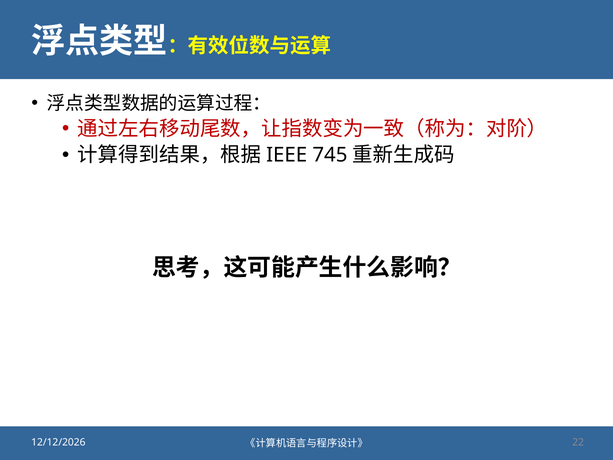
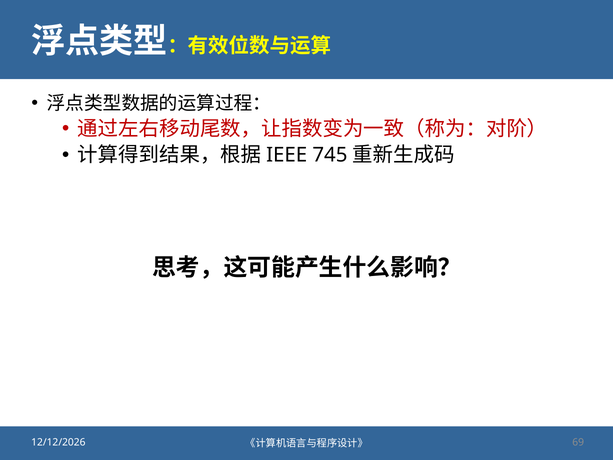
22: 22 -> 69
